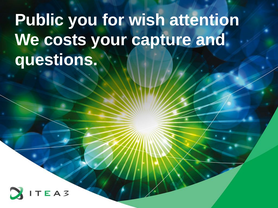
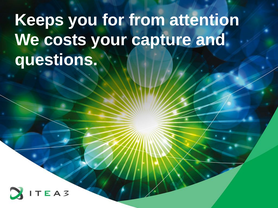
Public: Public -> Keeps
wish: wish -> from
